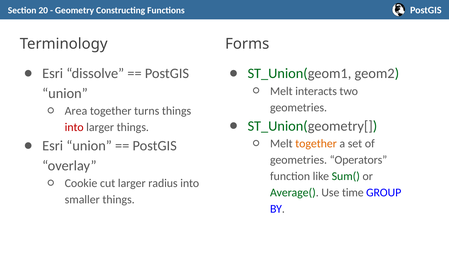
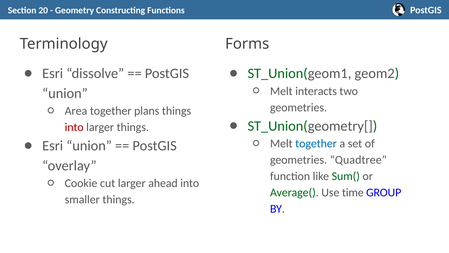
turns: turns -> plans
together at (316, 143) colour: orange -> blue
Operators: Operators -> Quadtree
radius: radius -> ahead
